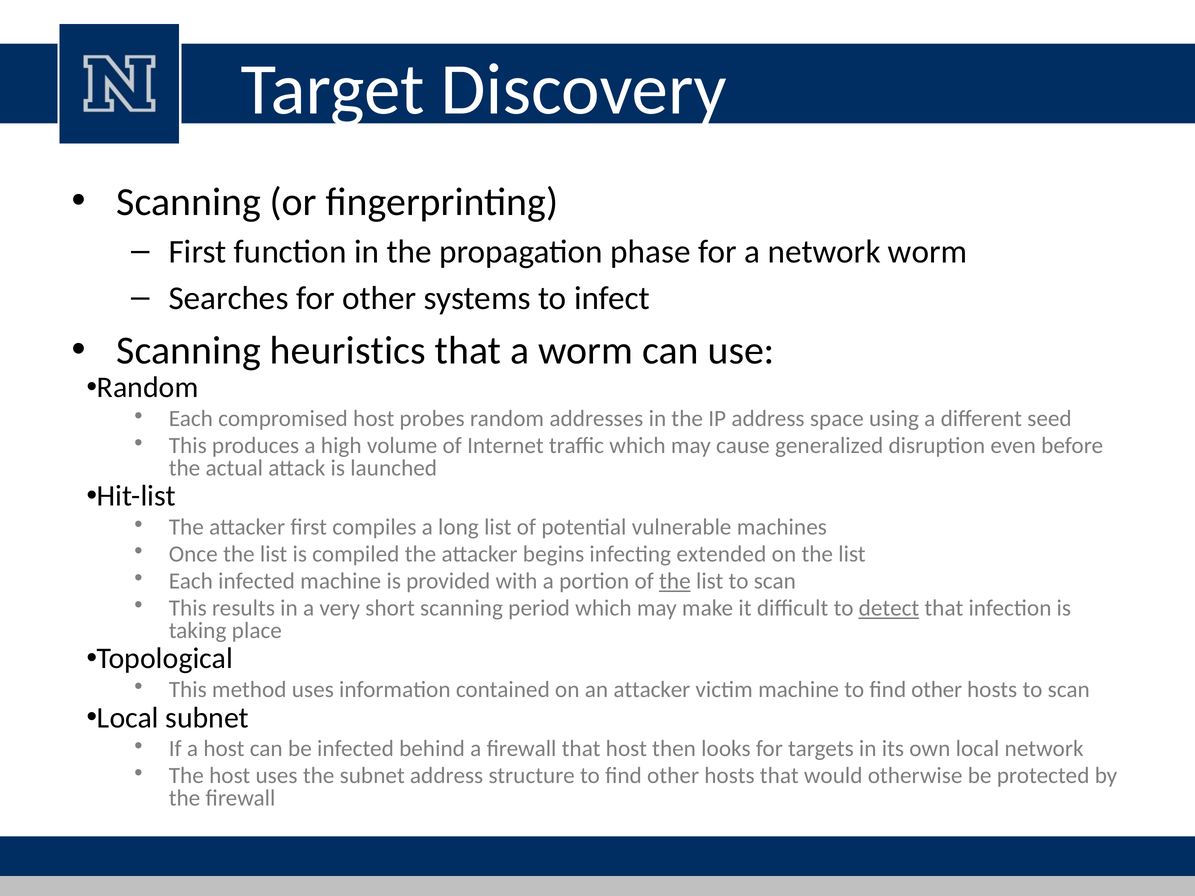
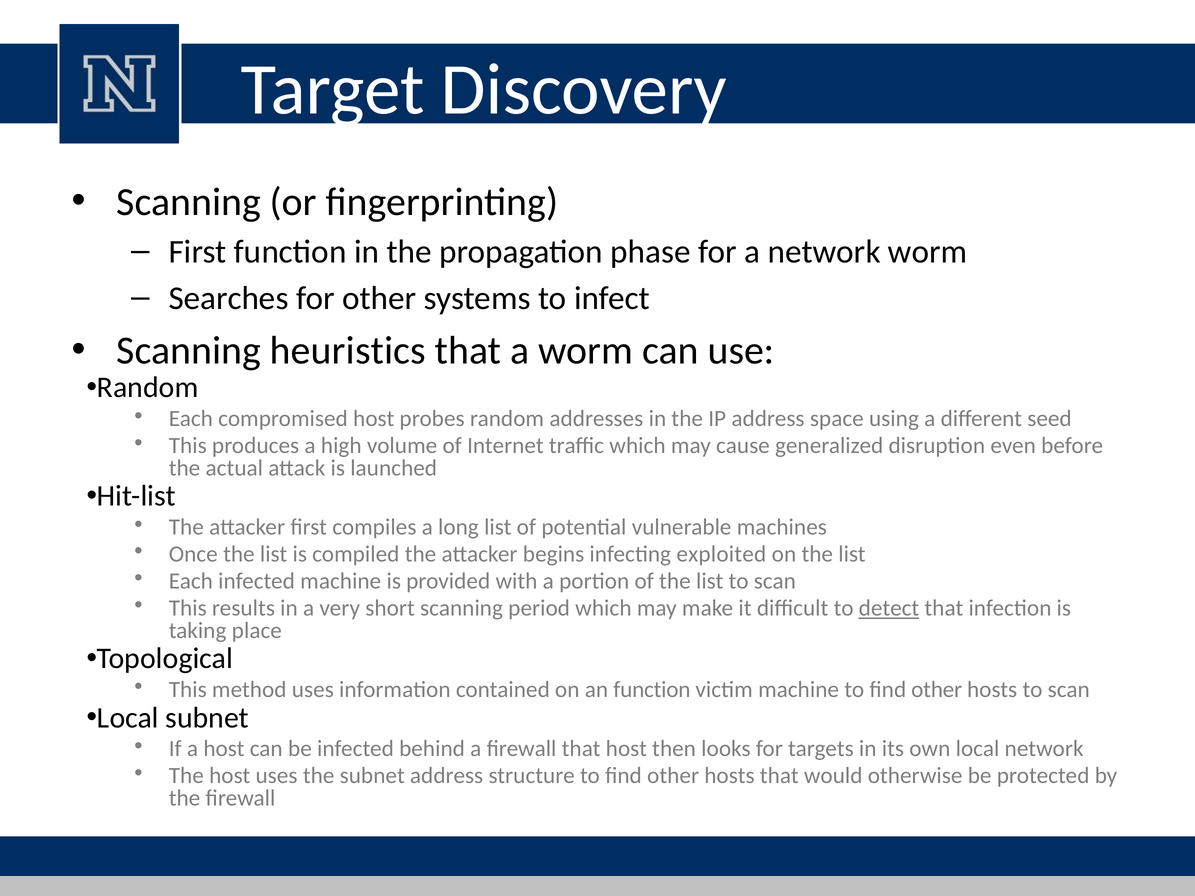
extended: extended -> exploited
the at (675, 581) underline: present -> none
an attacker: attacker -> function
